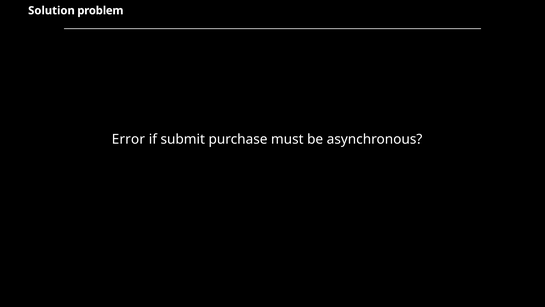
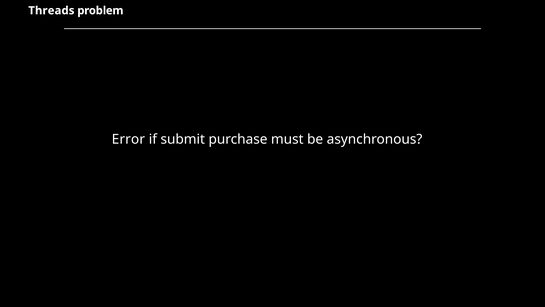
Solution: Solution -> Threads
